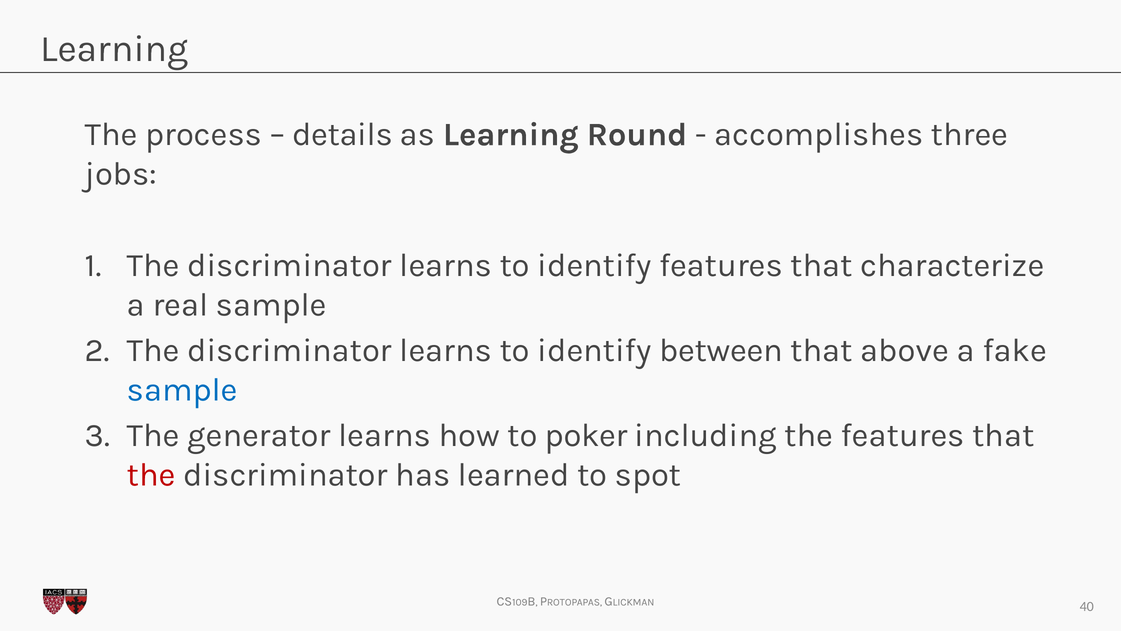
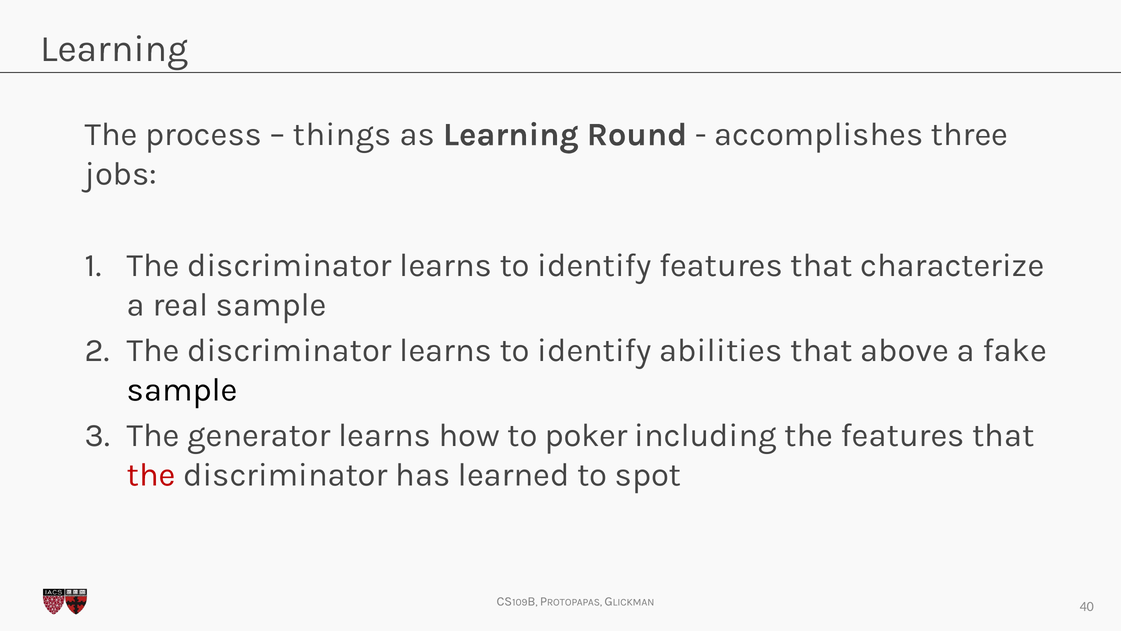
details: details -> things
between: between -> abilities
sample at (182, 390) colour: blue -> black
